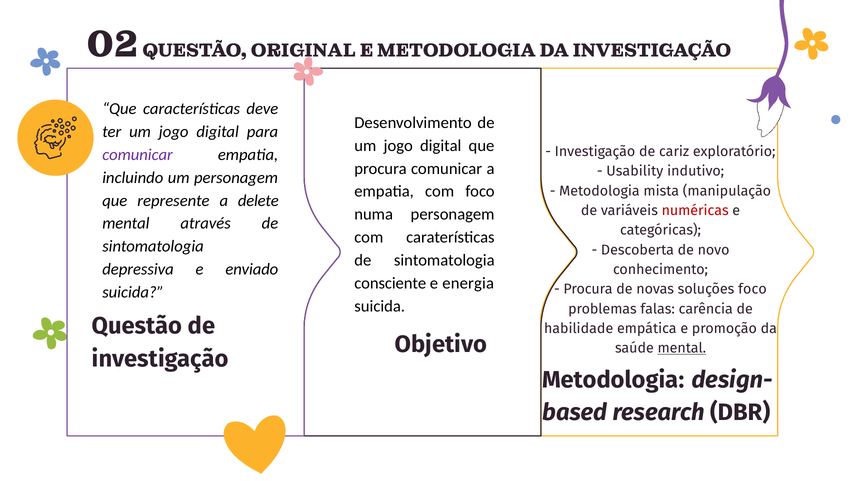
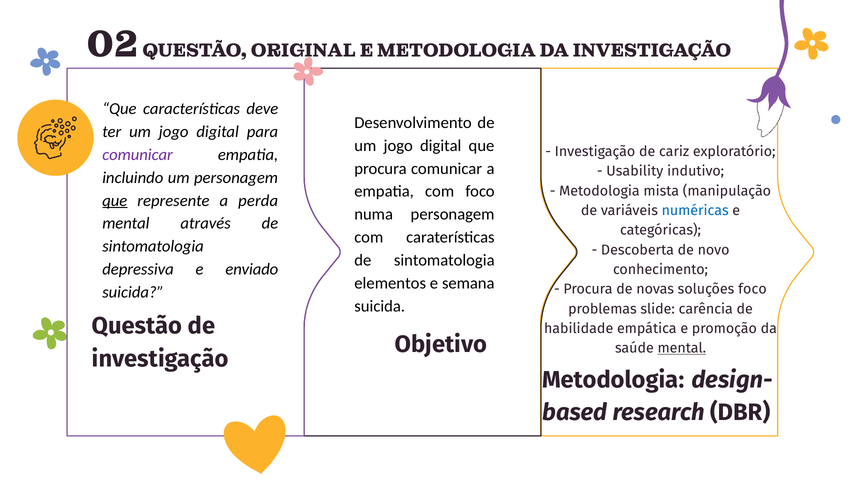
que at (115, 201) underline: none -> present
delete: delete -> perda
numéricas colour: red -> blue
consciente: consciente -> elementos
energia: energia -> semana
falas: falas -> slide
